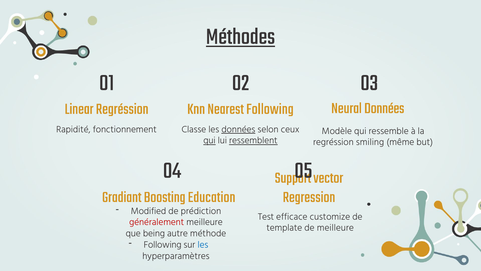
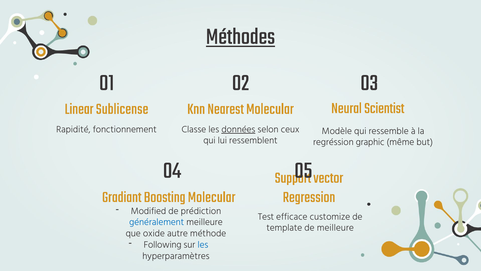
Neural Données: Données -> Scientist
Linear Regréssion: Regréssion -> Sublicense
Nearest Following: Following -> Molecular
qui at (209, 140) underline: present -> none
ressemblent underline: present -> none
smiling: smiling -> graphic
Boosting Education: Education -> Molecular
généralement colour: red -> blue
being: being -> oxide
